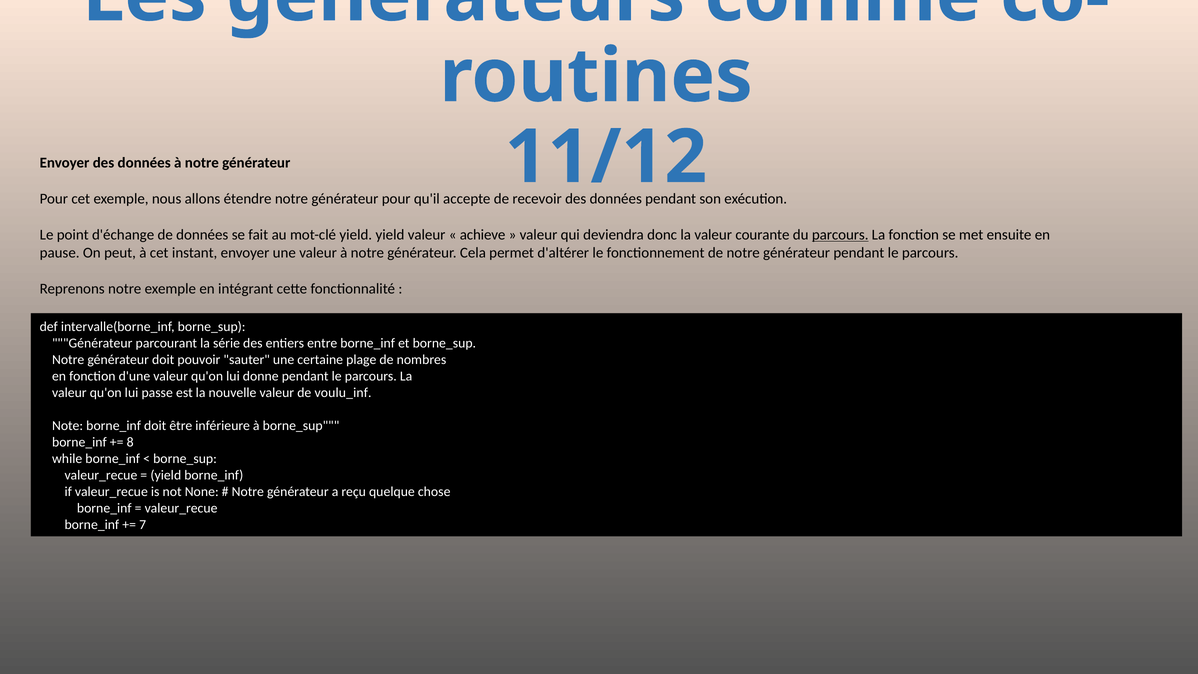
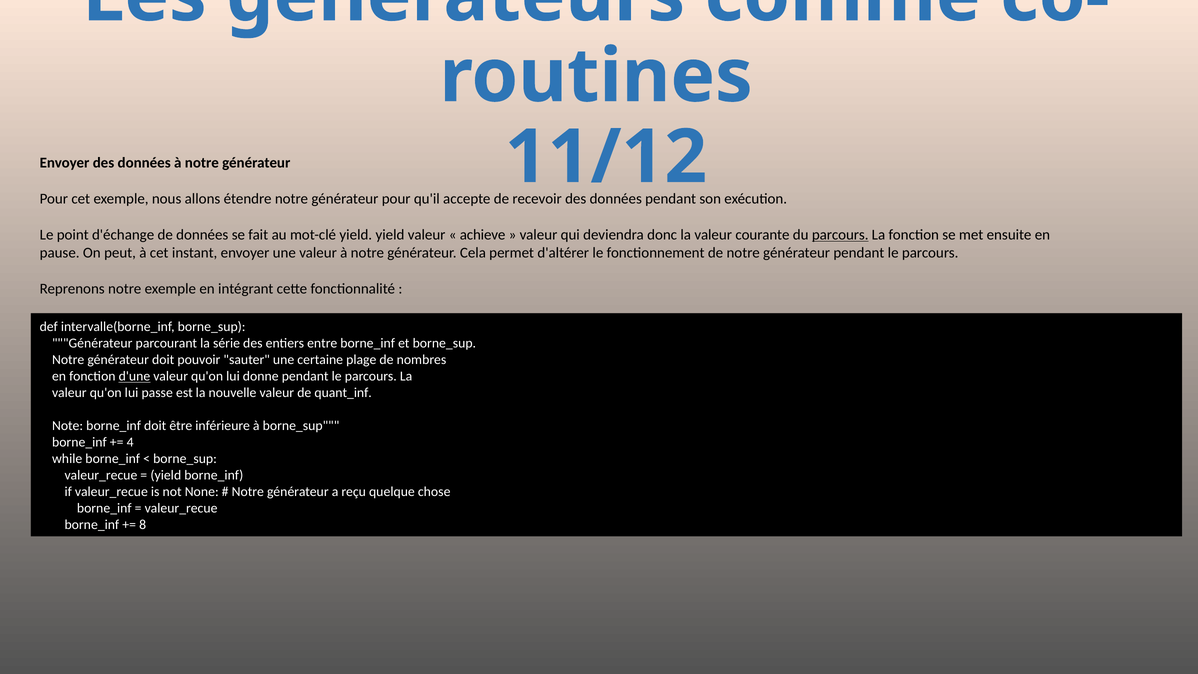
d'une underline: none -> present
voulu_inf: voulu_inf -> quant_inf
8: 8 -> 4
7: 7 -> 8
